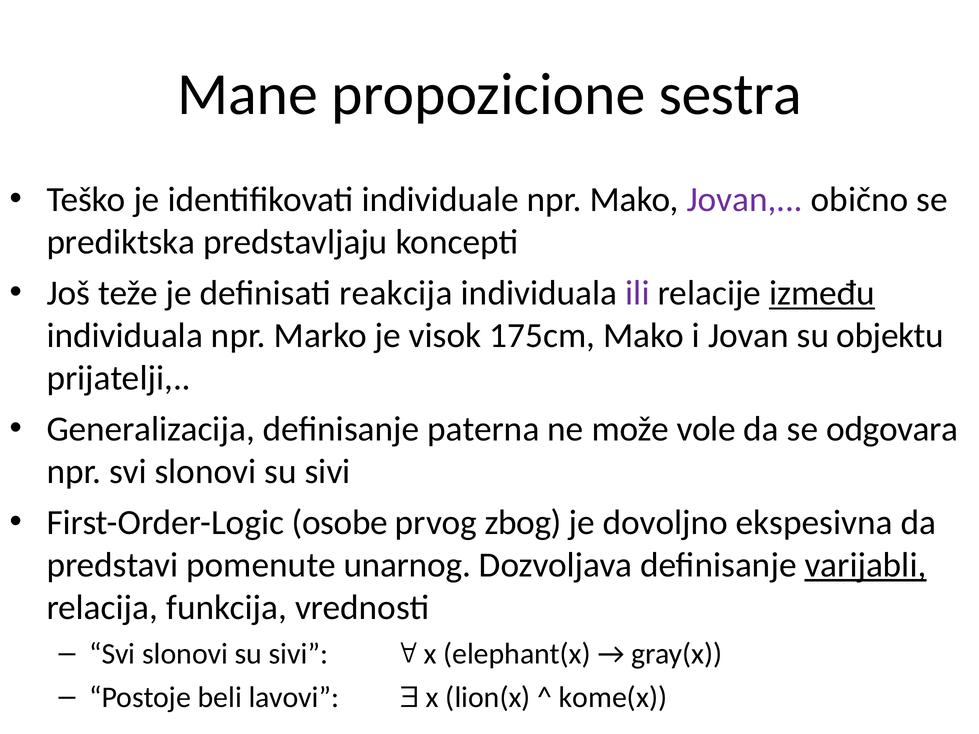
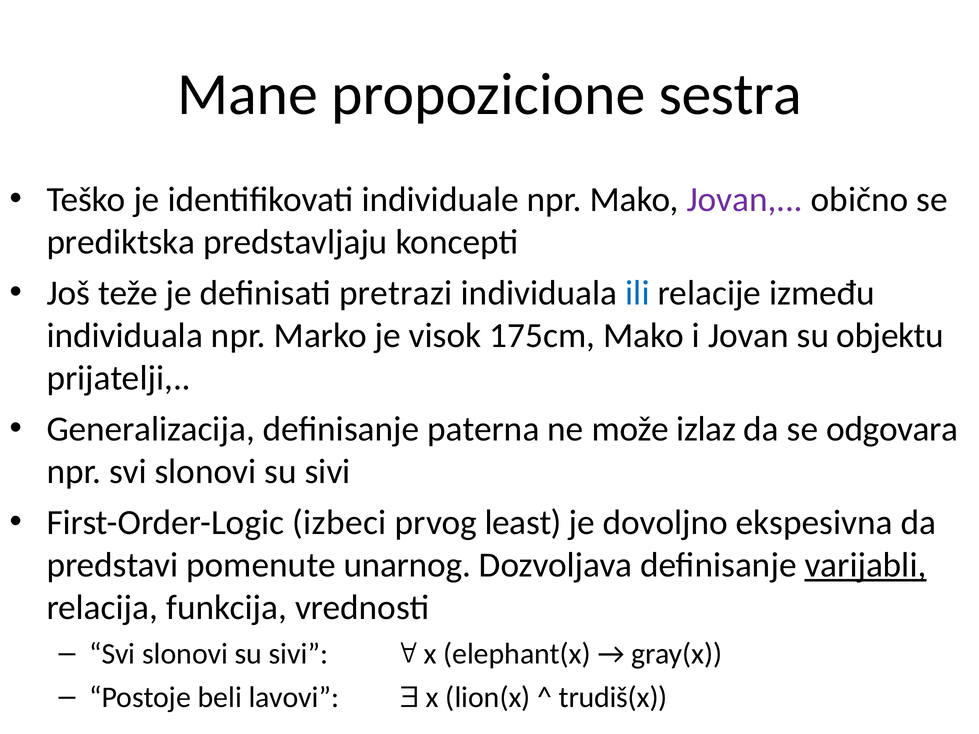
reakcija: reakcija -> pretrazi
ili colour: purple -> blue
između underline: present -> none
vole: vole -> izlaz
osobe: osobe -> izbeci
zbog: zbog -> least
kome(x: kome(x -> trudiš(x
